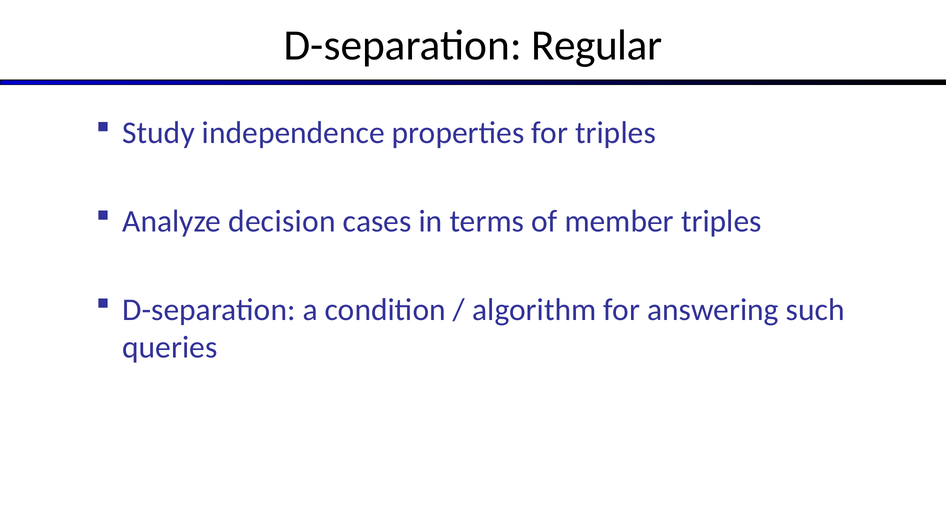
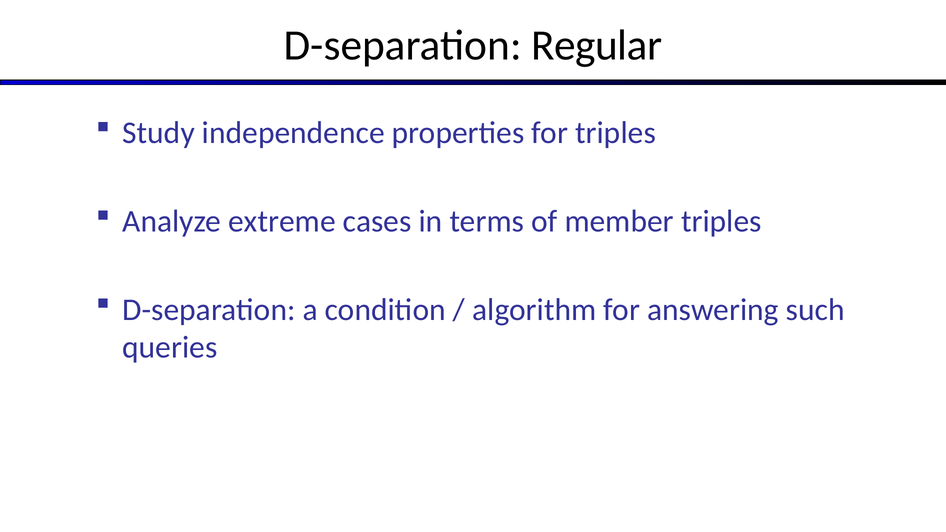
decision: decision -> extreme
